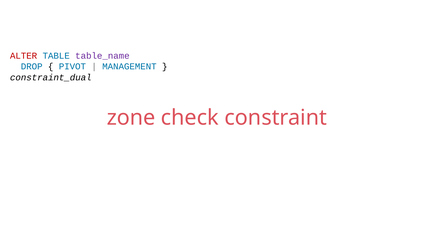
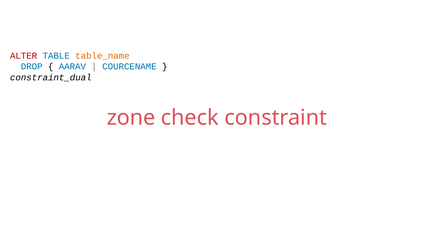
table_name colour: purple -> orange
PIVOT: PIVOT -> AARAV
MANAGEMENT: MANAGEMENT -> COURCENAME
